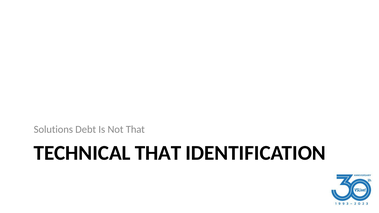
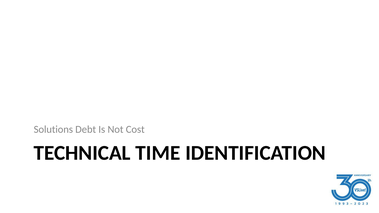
Not That: That -> Cost
TECHNICAL THAT: THAT -> TIME
